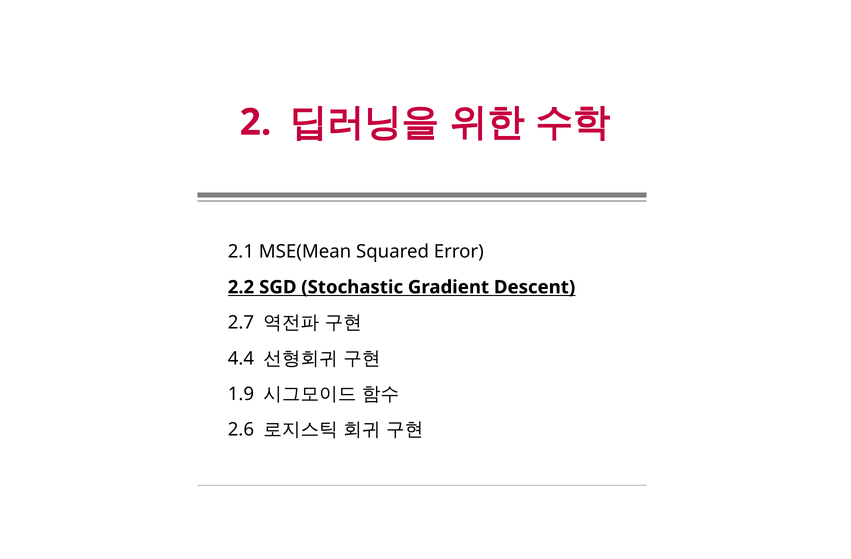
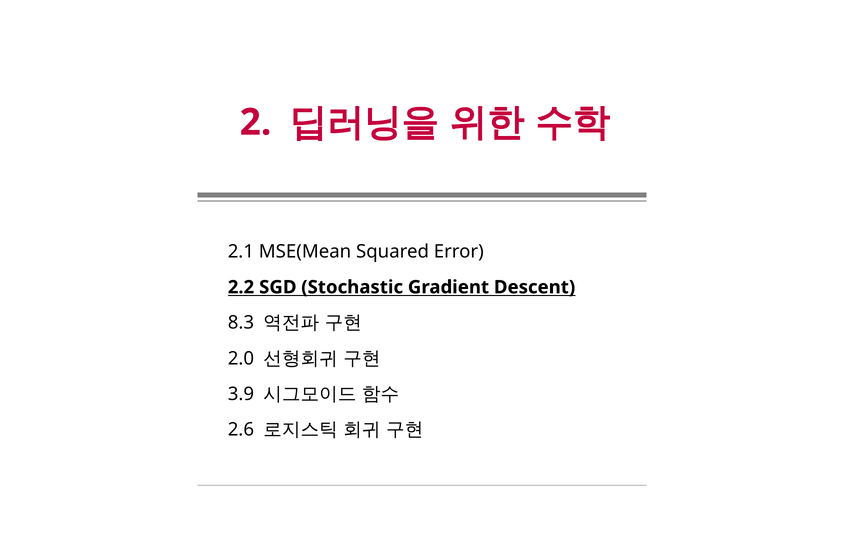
2.7: 2.7 -> 8.3
4.4: 4.4 -> 2.0
1.9: 1.9 -> 3.9
